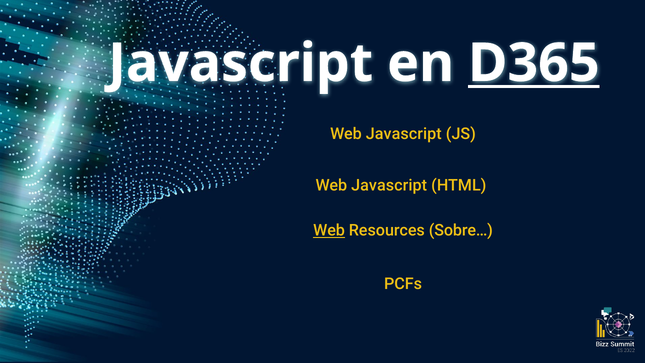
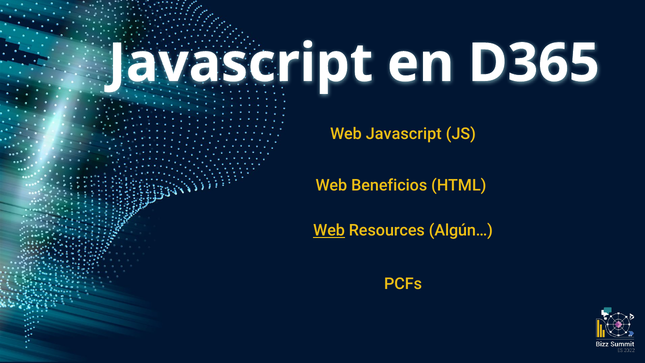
D365 underline: present -> none
Javascript at (389, 185): Javascript -> Beneficios
Sobre…: Sobre… -> Algún…
